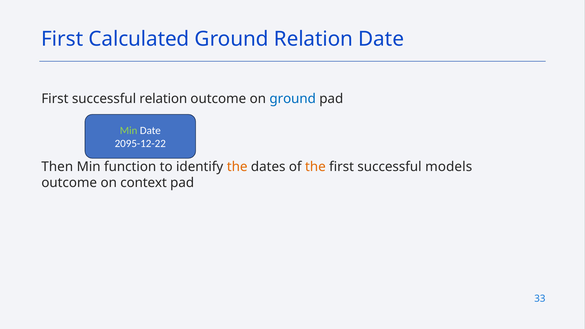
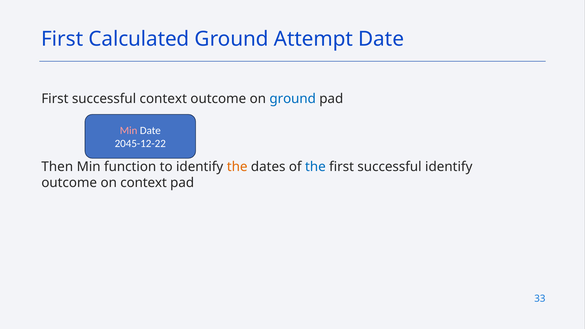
Ground Relation: Relation -> Attempt
successful relation: relation -> context
Min at (129, 131) colour: light green -> pink
2095-12-22: 2095-12-22 -> 2045-12-22
the at (315, 167) colour: orange -> blue
successful models: models -> identify
